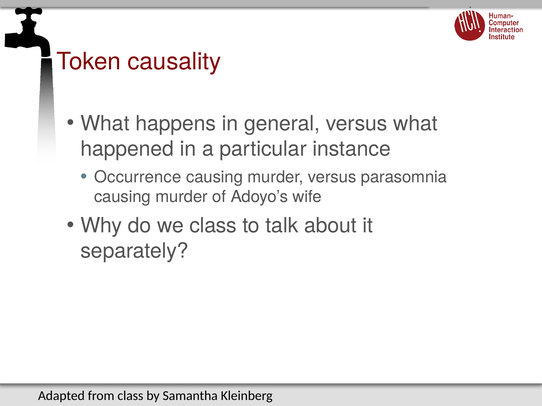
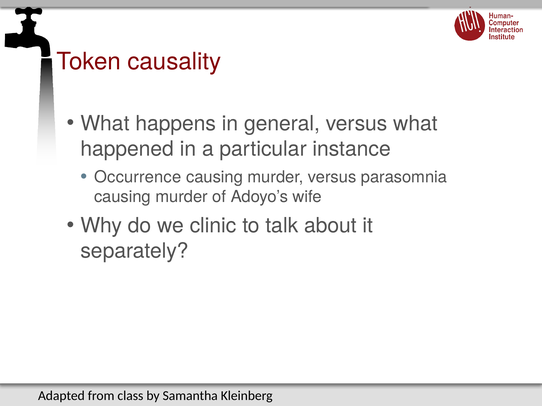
we class: class -> clinic
